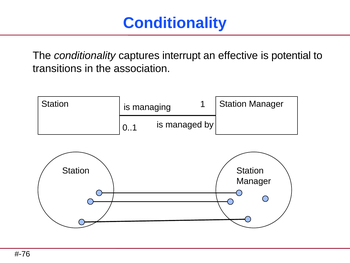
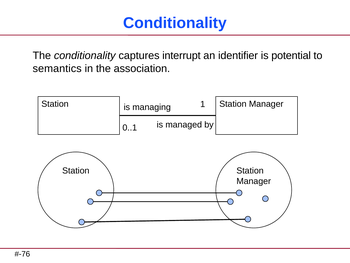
effective: effective -> identifier
transitions: transitions -> semantics
